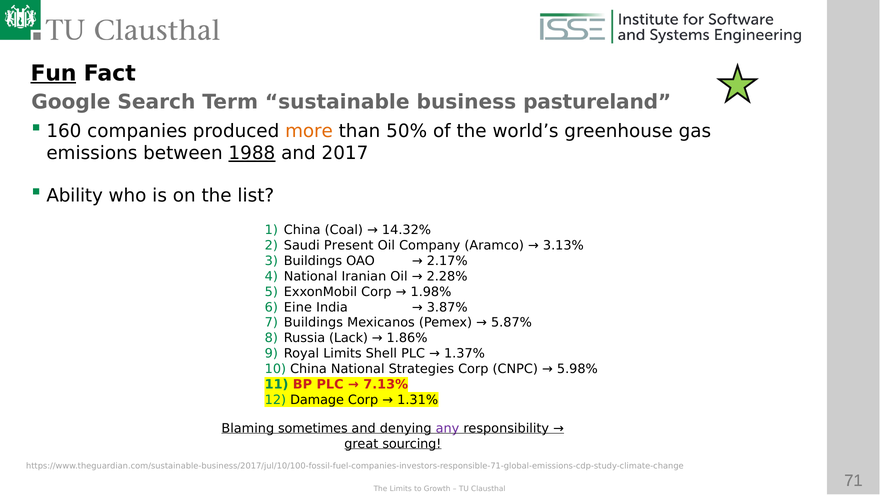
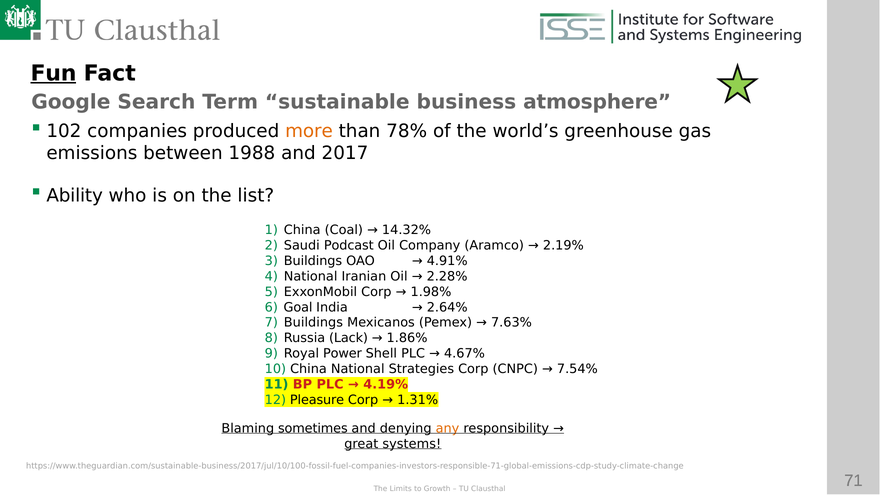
pastureland: pastureland -> atmosphere
160: 160 -> 102
50%: 50% -> 78%
1988 underline: present -> none
Present: Present -> Podcast
3.13%: 3.13% -> 2.19%
2.17%: 2.17% -> 4.91%
Eine: Eine -> Goal
3.87%: 3.87% -> 2.64%
5.87%: 5.87% -> 7.63%
Royal Limits: Limits -> Power
1.37%: 1.37% -> 4.67%
5.98%: 5.98% -> 7.54%
7.13%: 7.13% -> 4.19%
Damage: Damage -> Pleasure
any colour: purple -> orange
sourcing: sourcing -> systems
